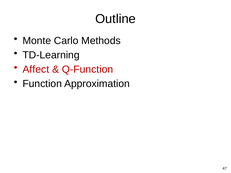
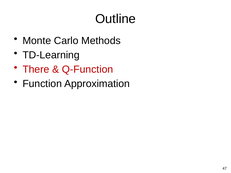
Affect: Affect -> There
